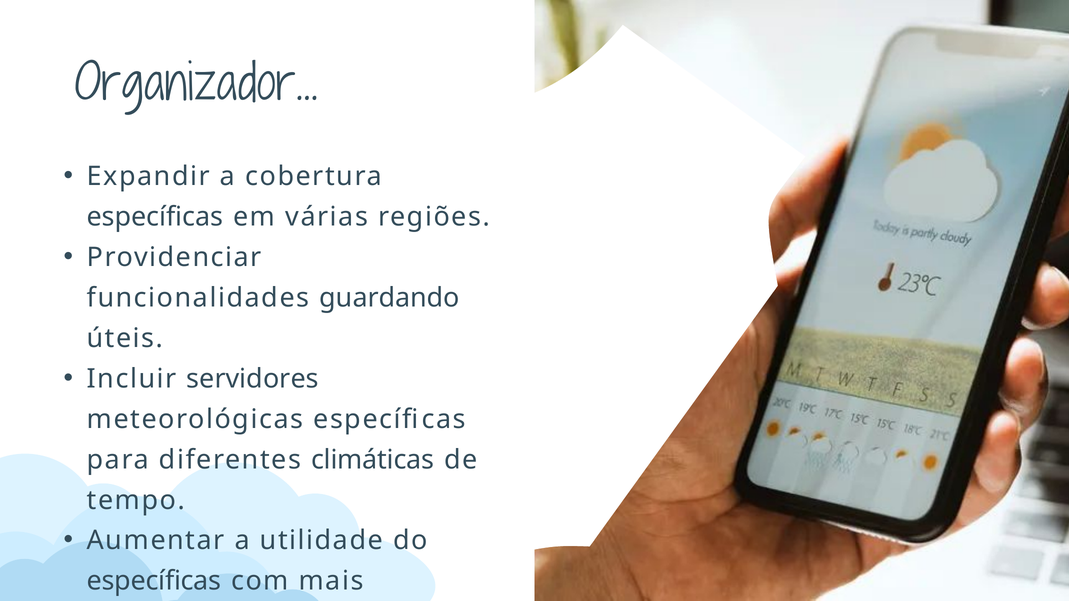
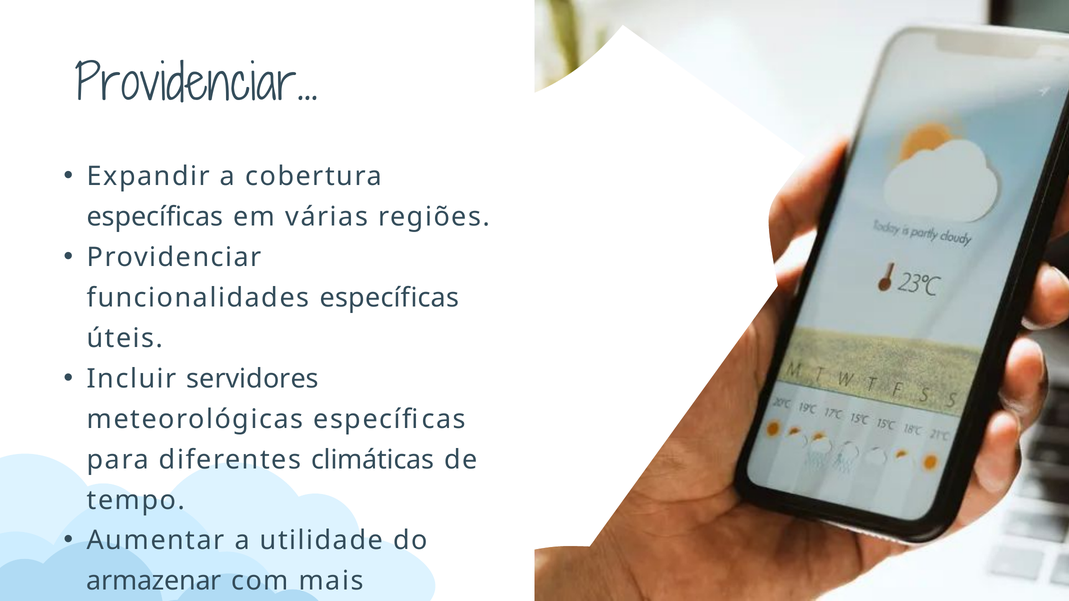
Organizador at (196, 84): Organizador -> Providenciar
funcionalidades guardando: guardando -> específicas
específicas at (154, 581): específicas -> armazenar
